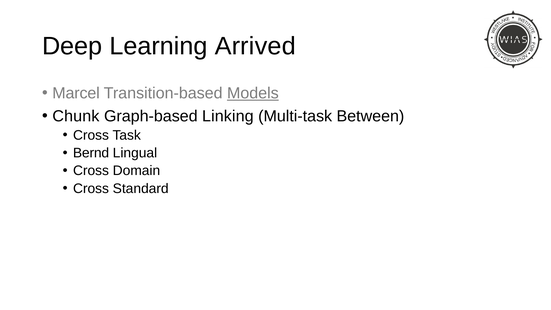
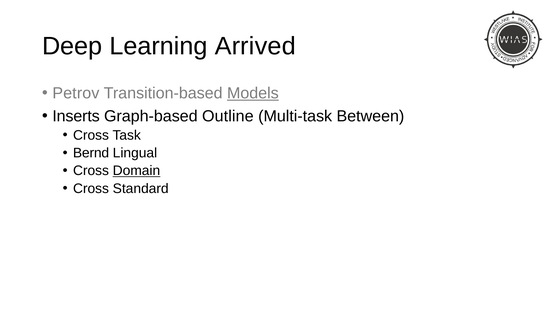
Marcel: Marcel -> Petrov
Chunk: Chunk -> Inserts
Linking: Linking -> Outline
Domain underline: none -> present
